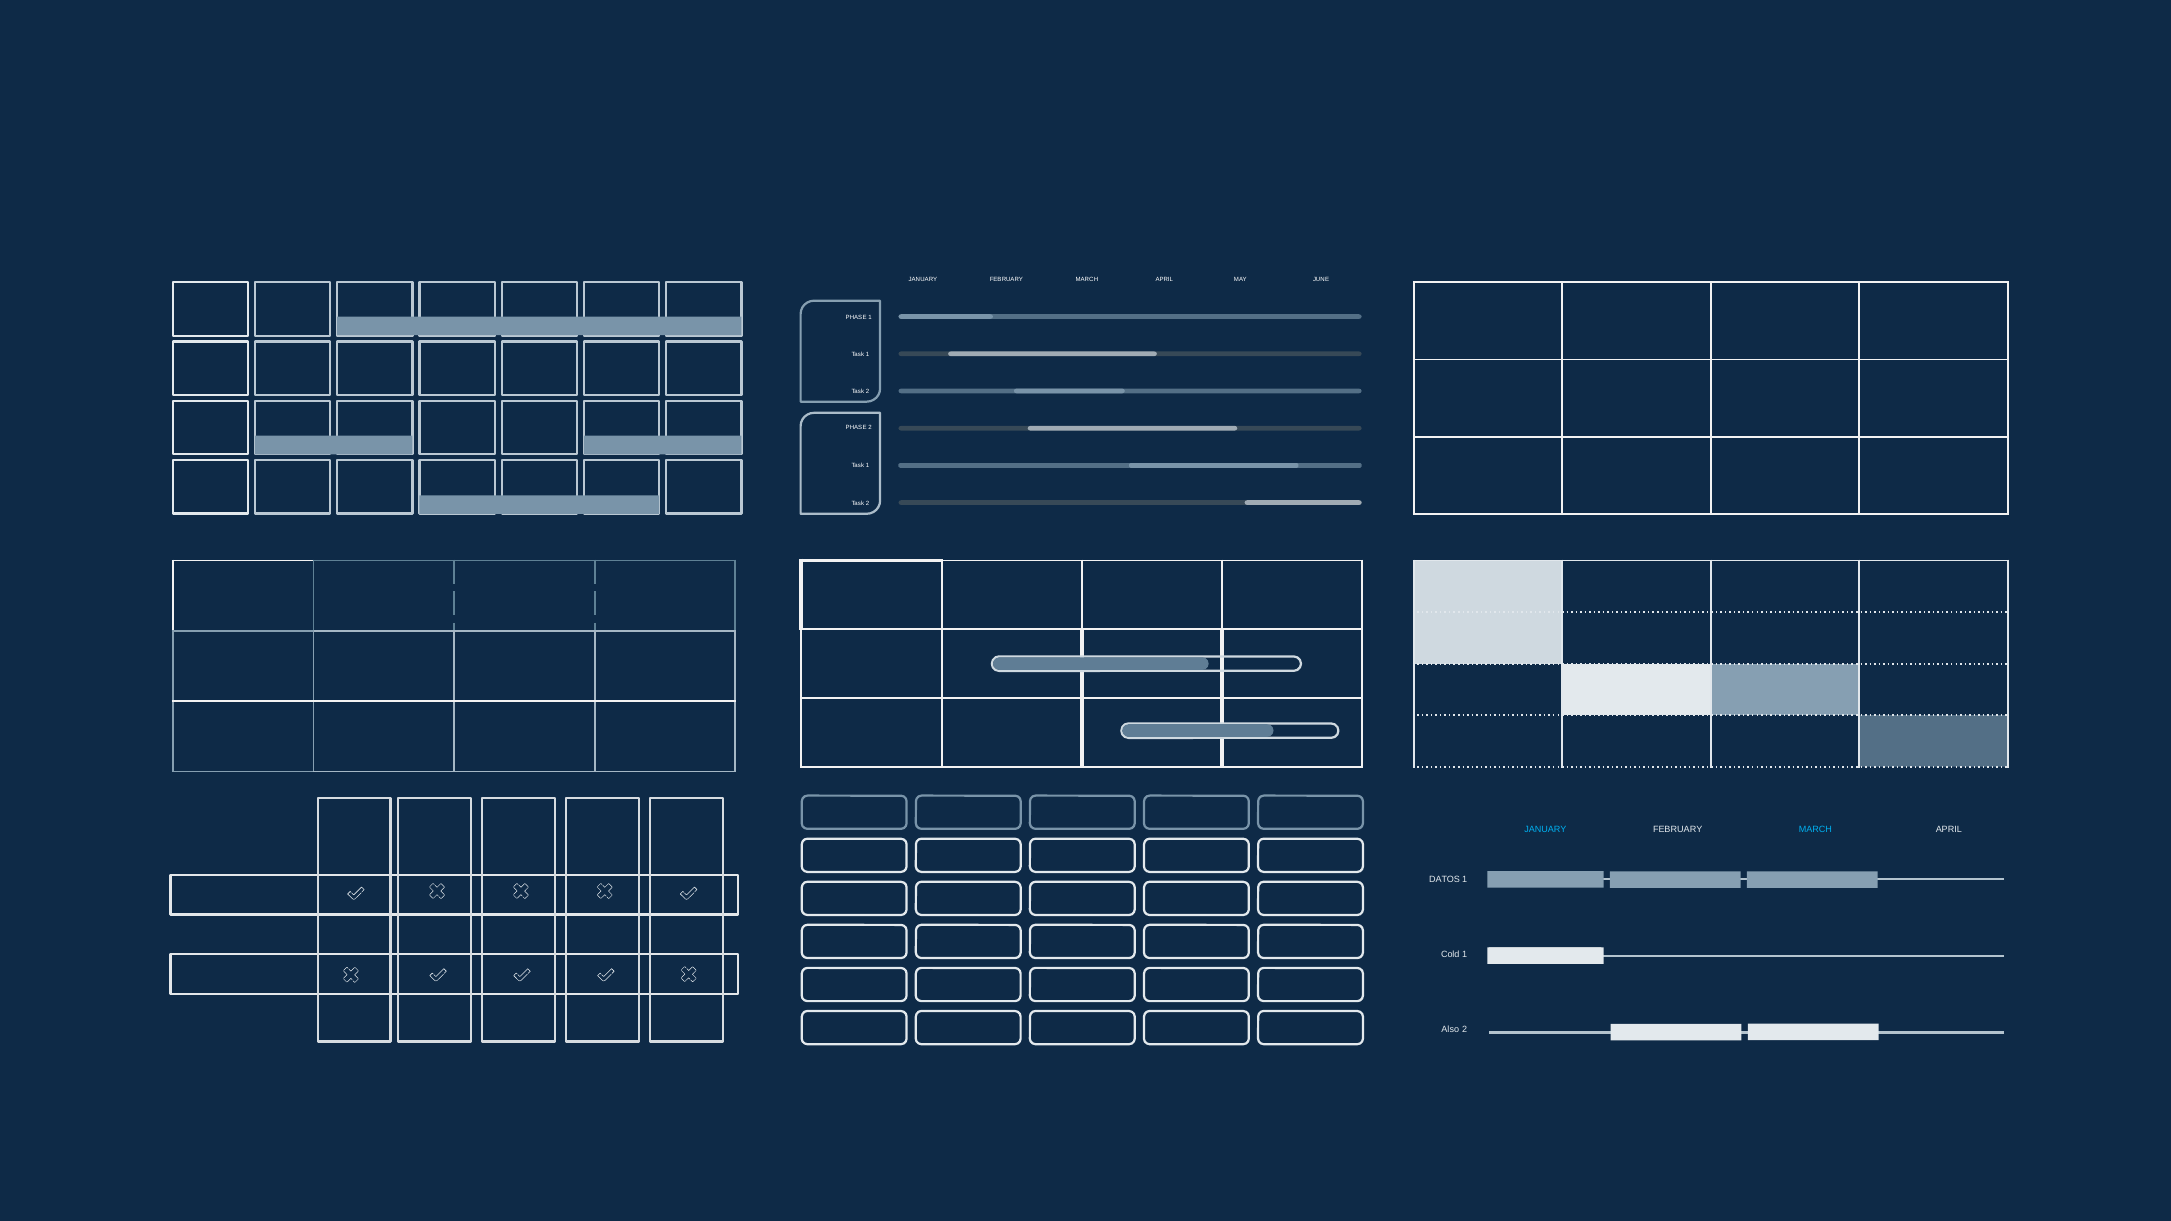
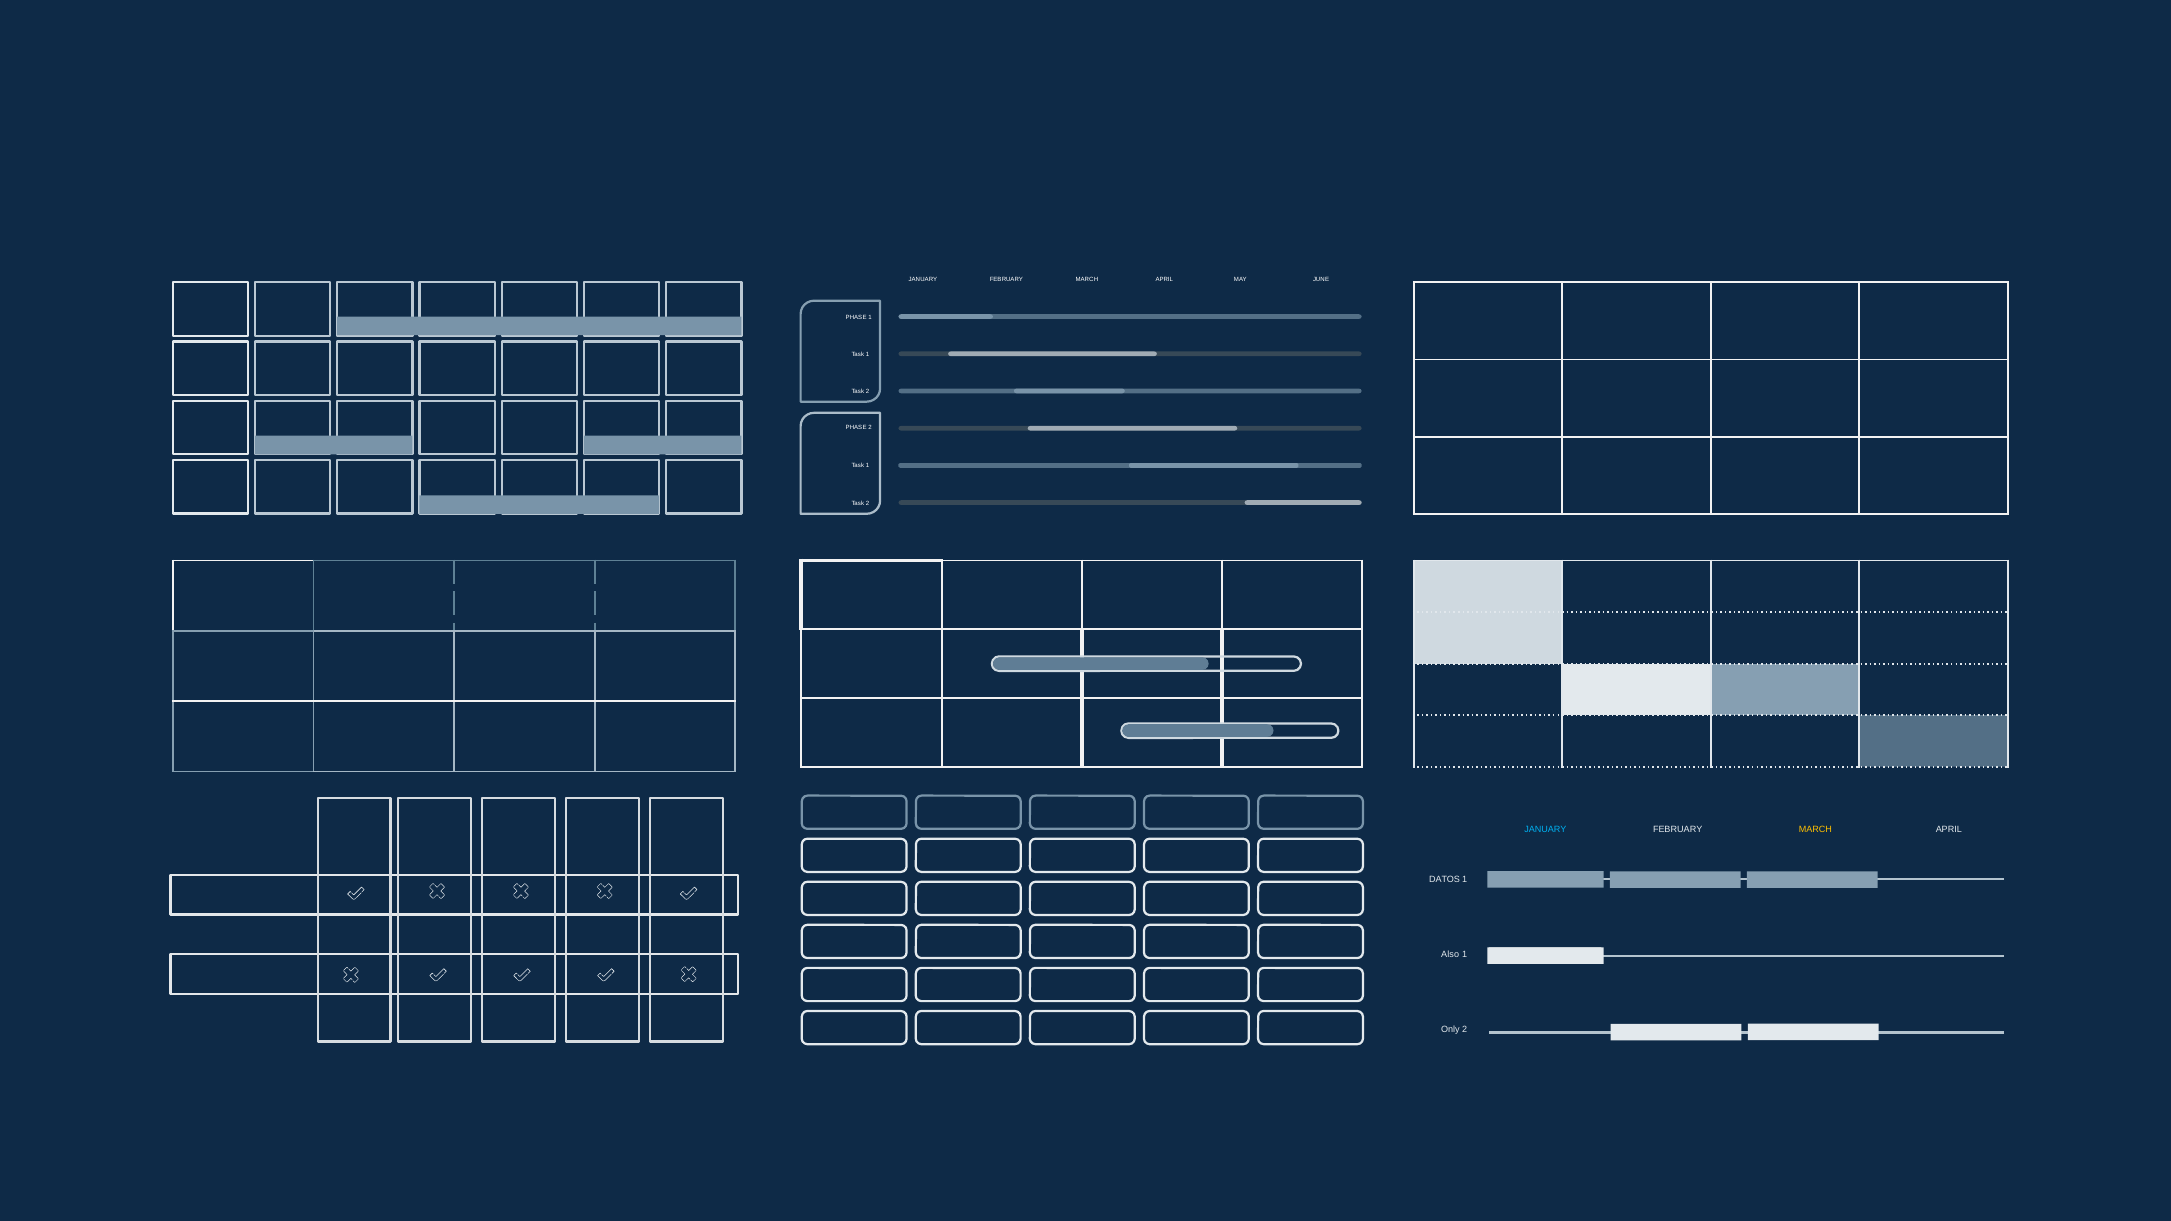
MARCH at (1815, 830) colour: light blue -> yellow
Cold: Cold -> Also
Also: Also -> Only
